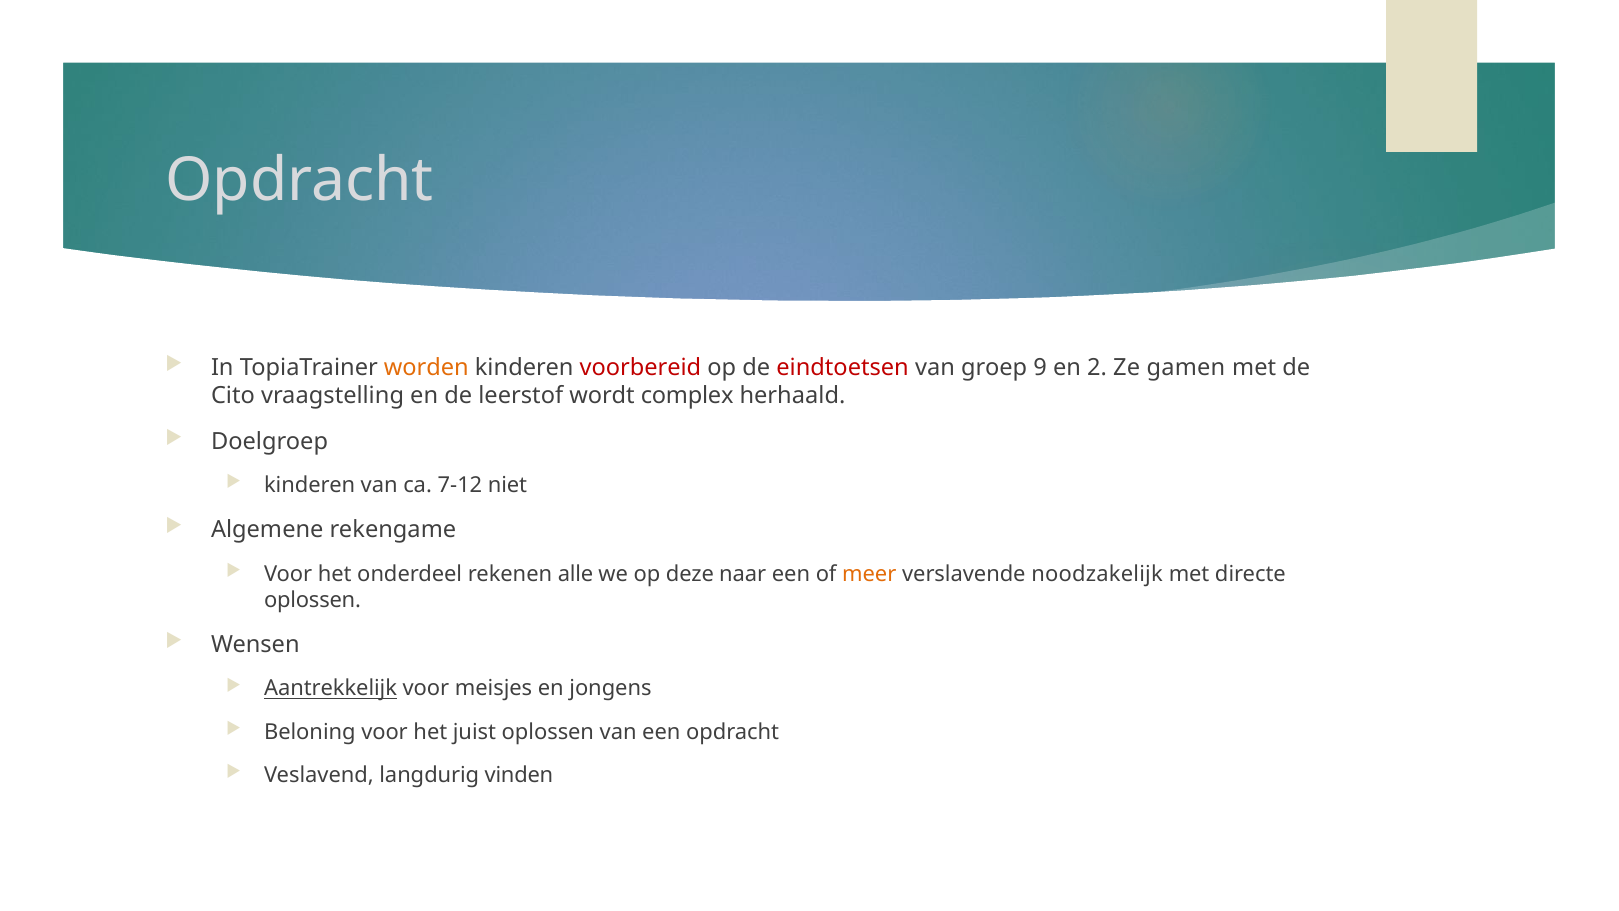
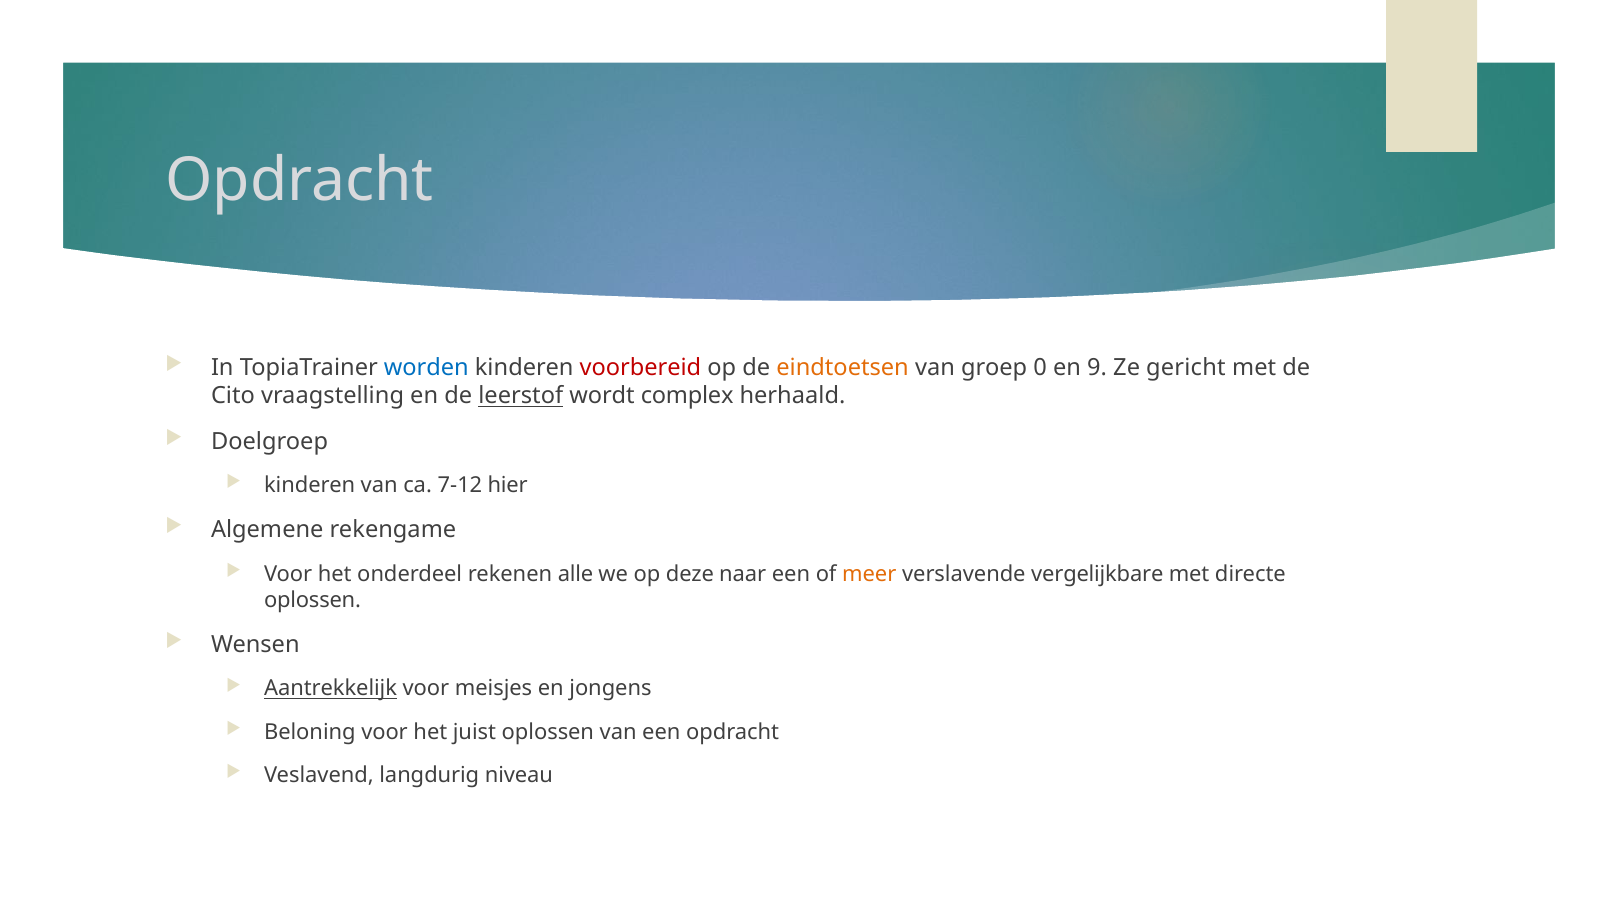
worden colour: orange -> blue
eindtoetsen colour: red -> orange
9: 9 -> 0
2: 2 -> 9
gamen: gamen -> gericht
leerstof underline: none -> present
niet: niet -> hier
noodzakelijk: noodzakelijk -> vergelijkbare
vinden: vinden -> niveau
